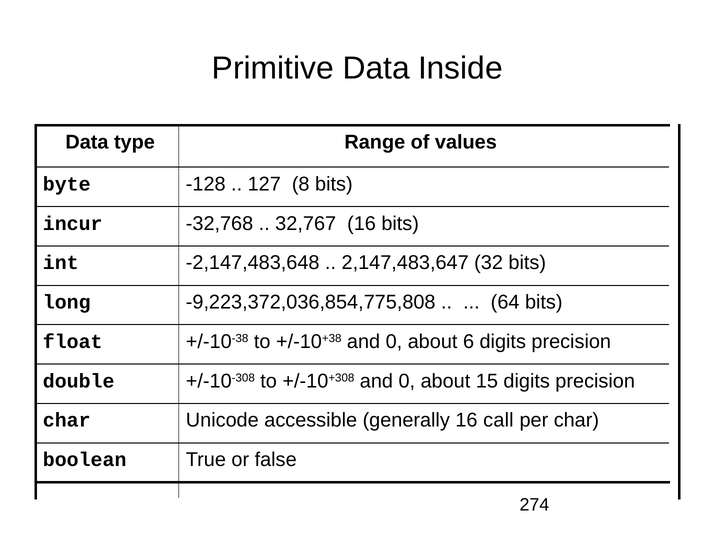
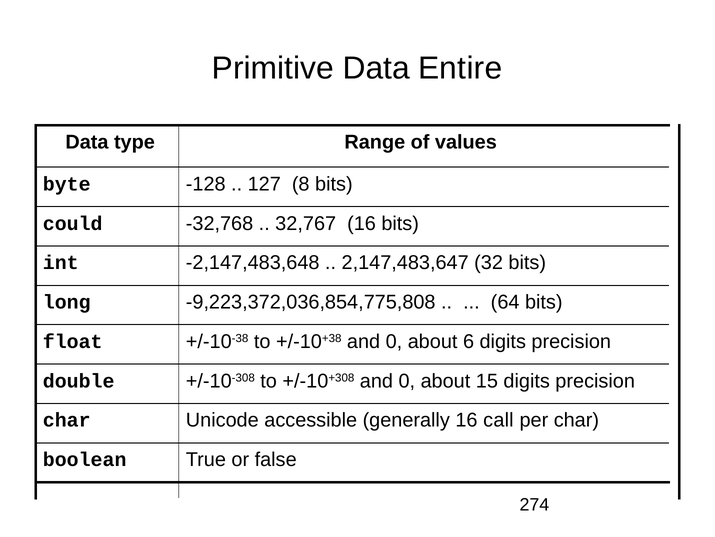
Inside: Inside -> Entire
incur: incur -> could
